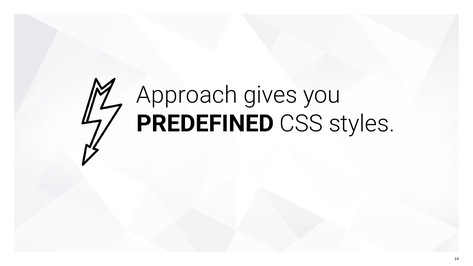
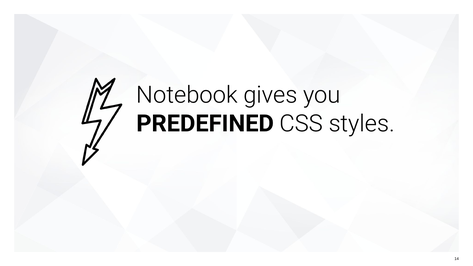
Approach: Approach -> Notebook
